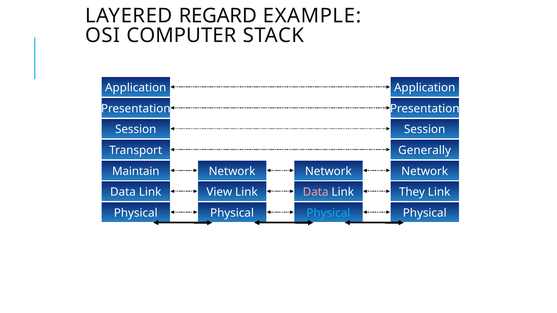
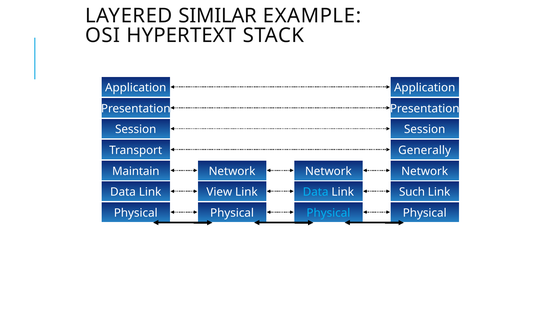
REGARD: REGARD -> SIMILAR
COMPUTER: COMPUTER -> HYPERTEXT
Data at (316, 192) colour: pink -> light blue
They: They -> Such
